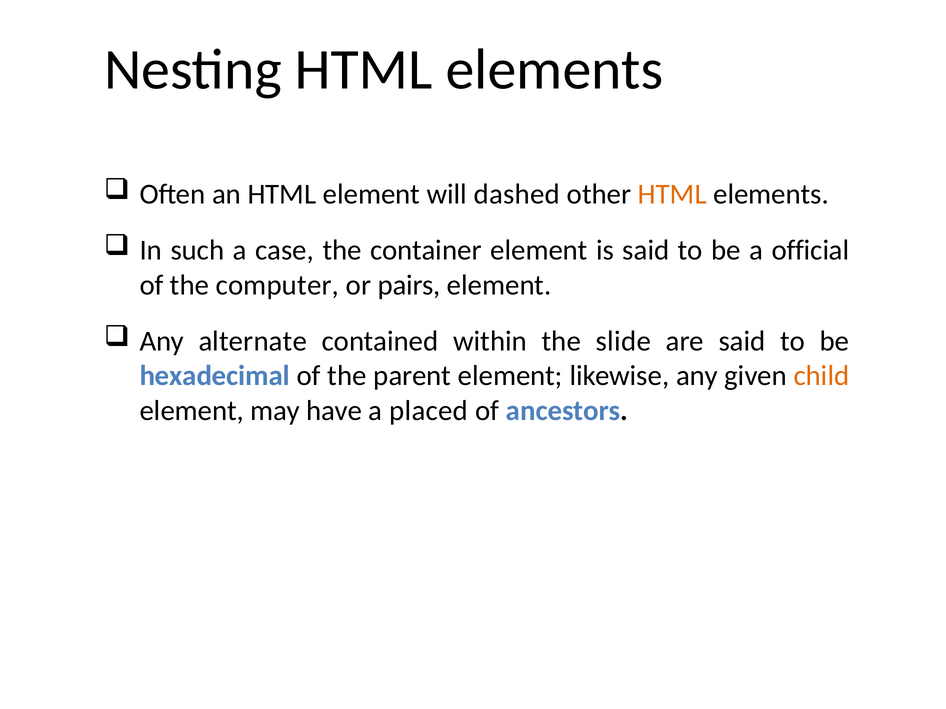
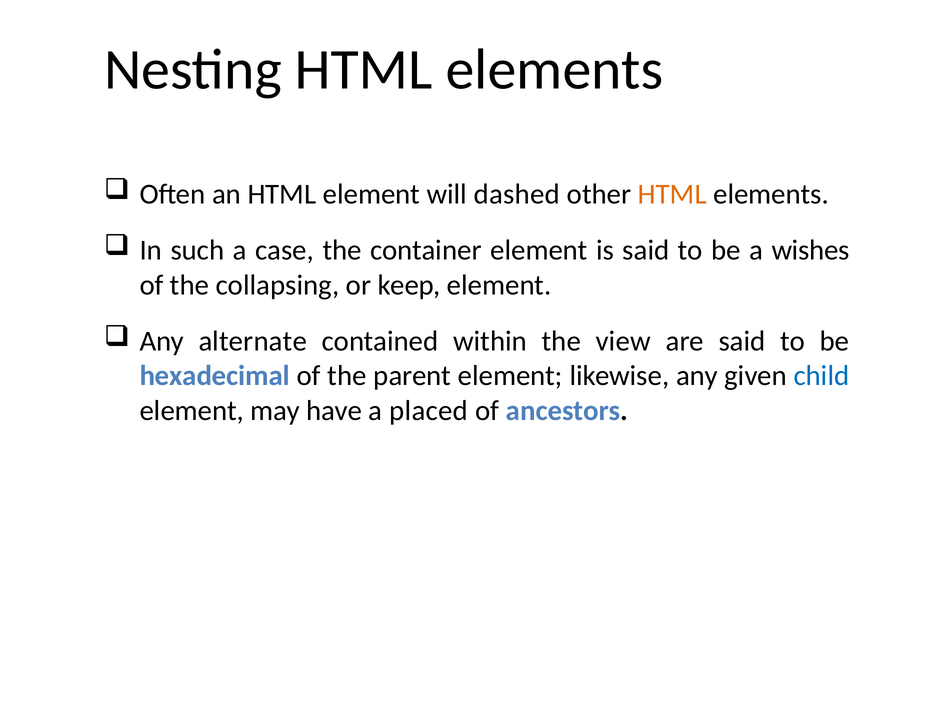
official: official -> wishes
computer: computer -> collapsing
pairs: pairs -> keep
slide: slide -> view
child colour: orange -> blue
